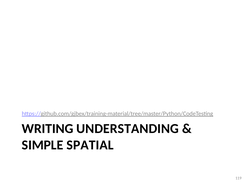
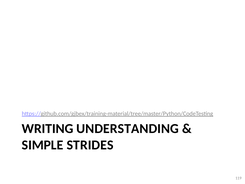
SPATIAL: SPATIAL -> STRIDES
